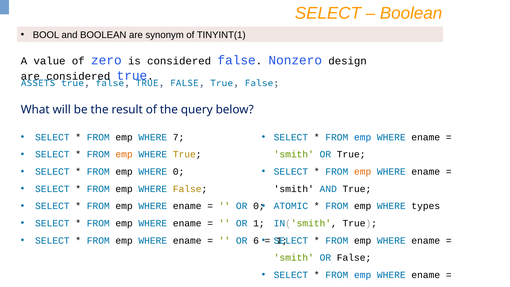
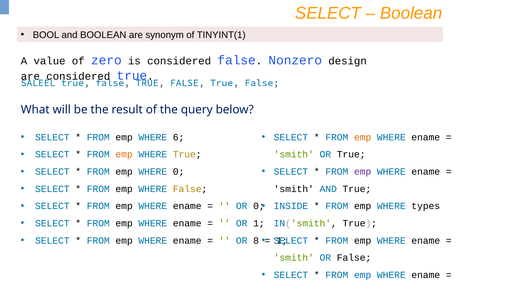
ASSETS: ASSETS -> SALEEL
7: 7 -> 6
emp at (363, 137) colour: blue -> orange
emp at (363, 172) colour: orange -> purple
ATOMIC: ATOMIC -> INSIDE
6: 6 -> 8
